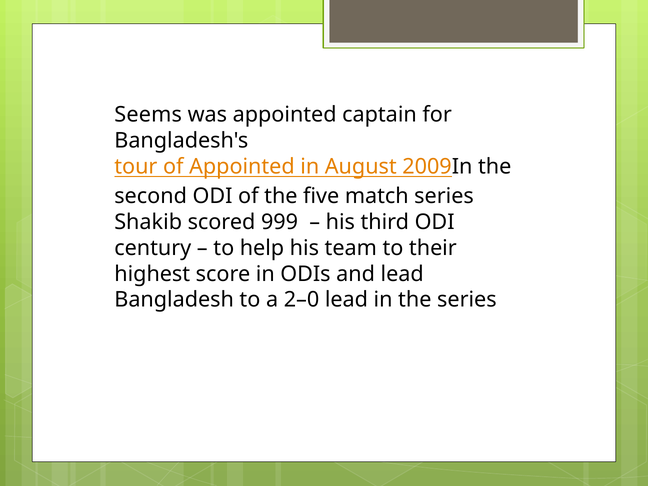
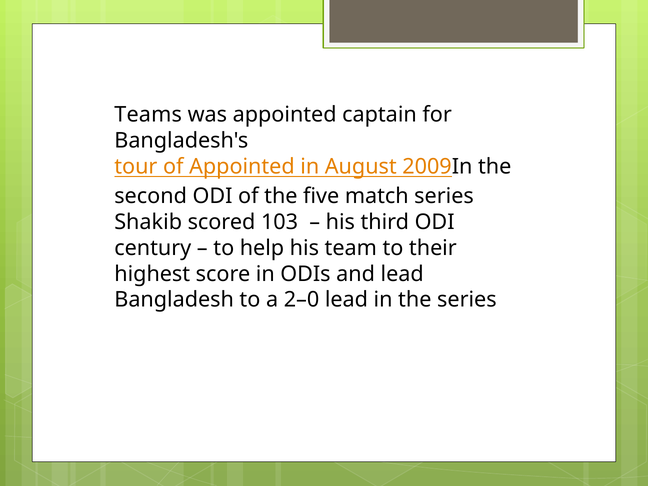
Seems: Seems -> Teams
999: 999 -> 103
